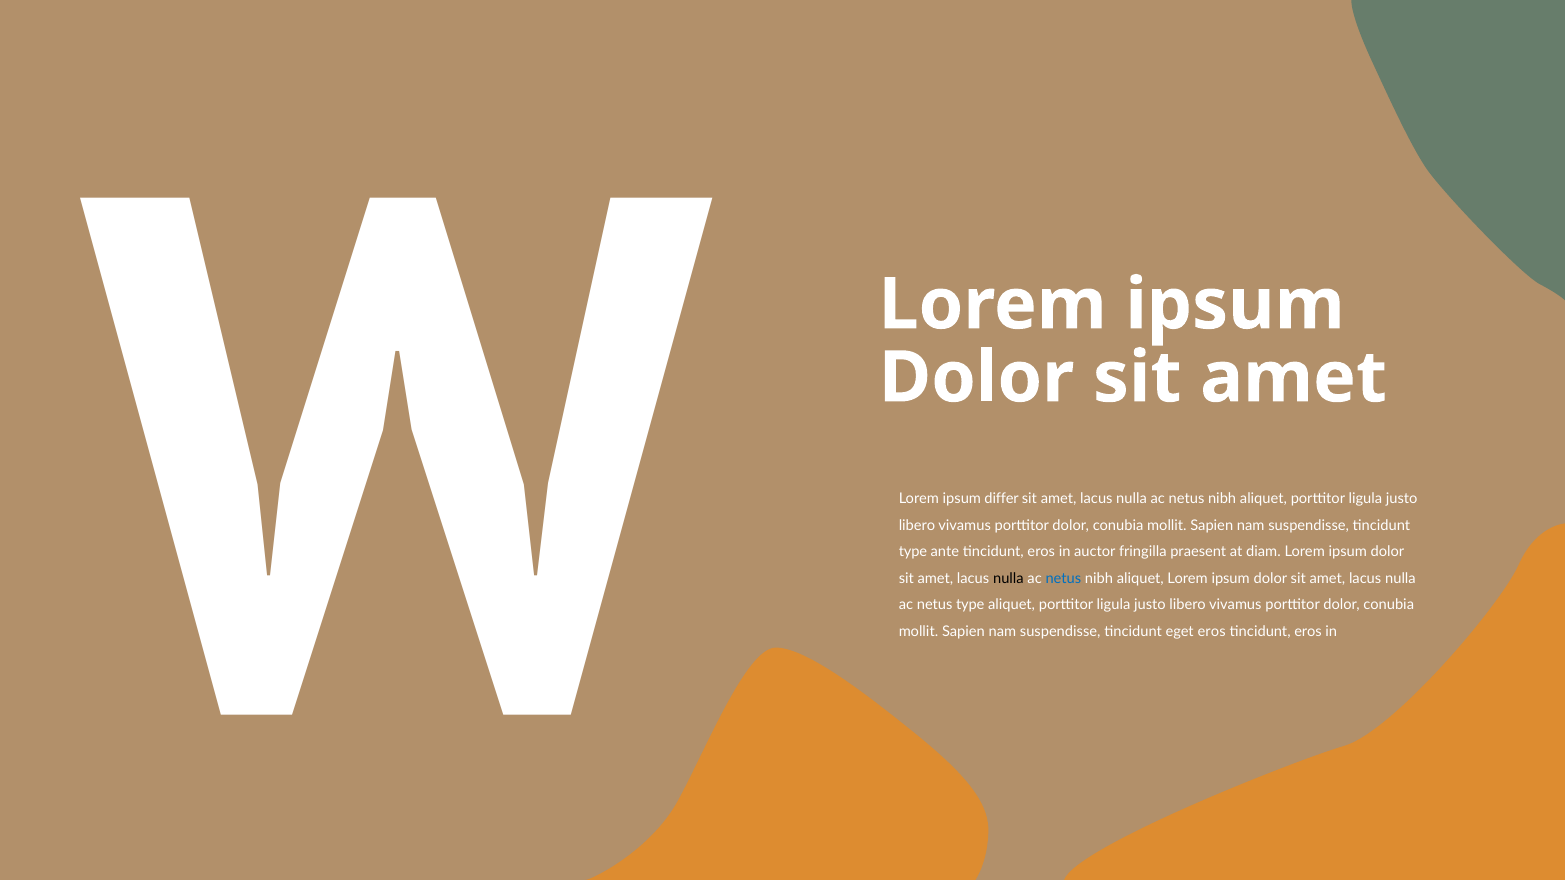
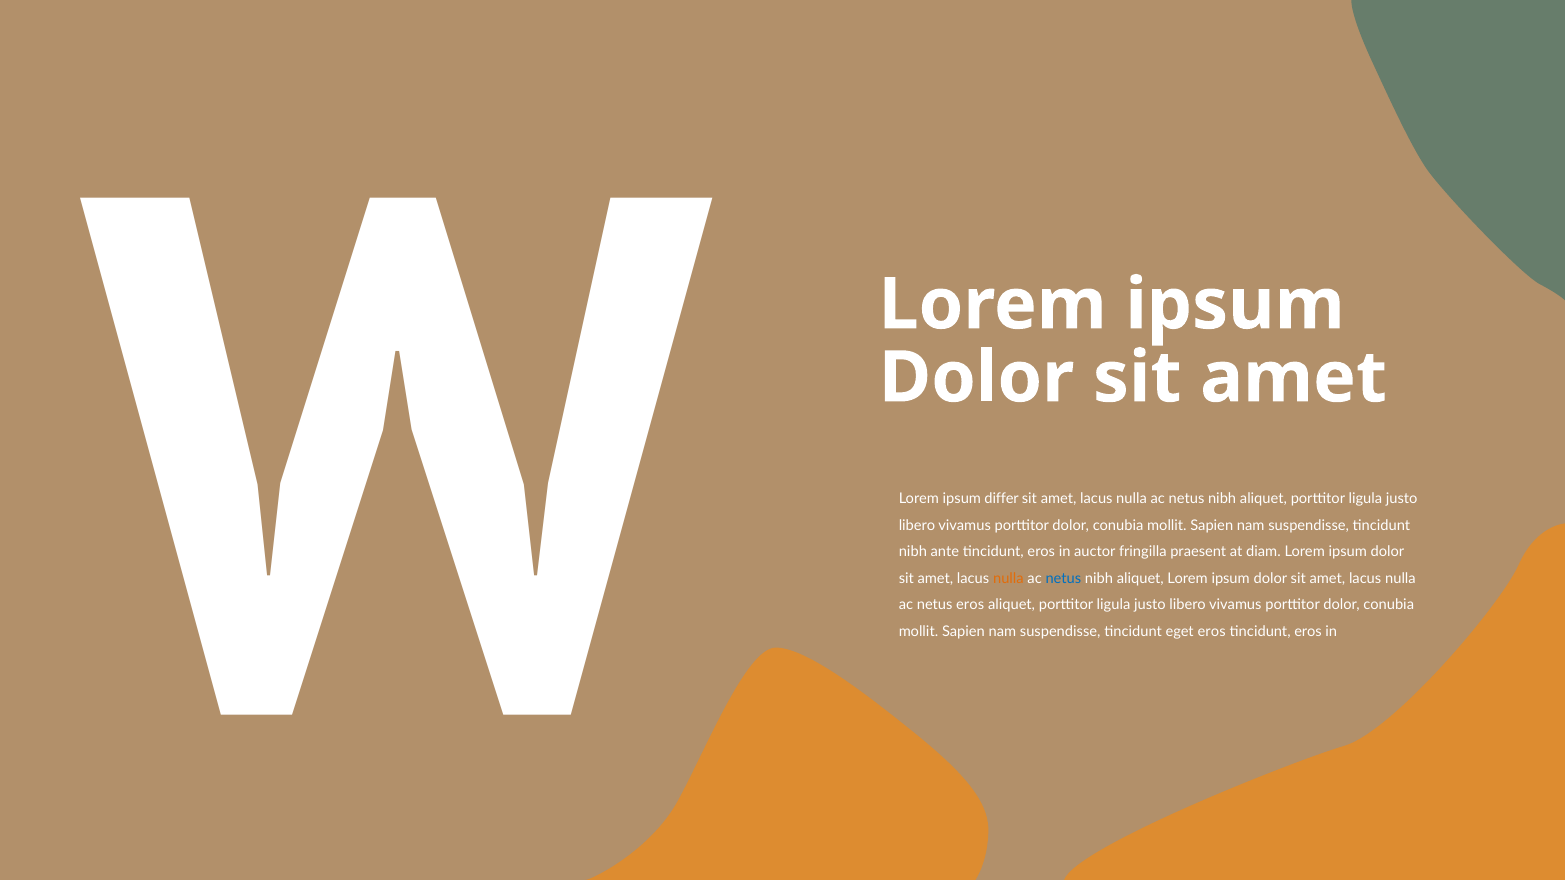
type at (913, 552): type -> nibh
nulla at (1008, 579) colour: black -> orange
netus type: type -> eros
